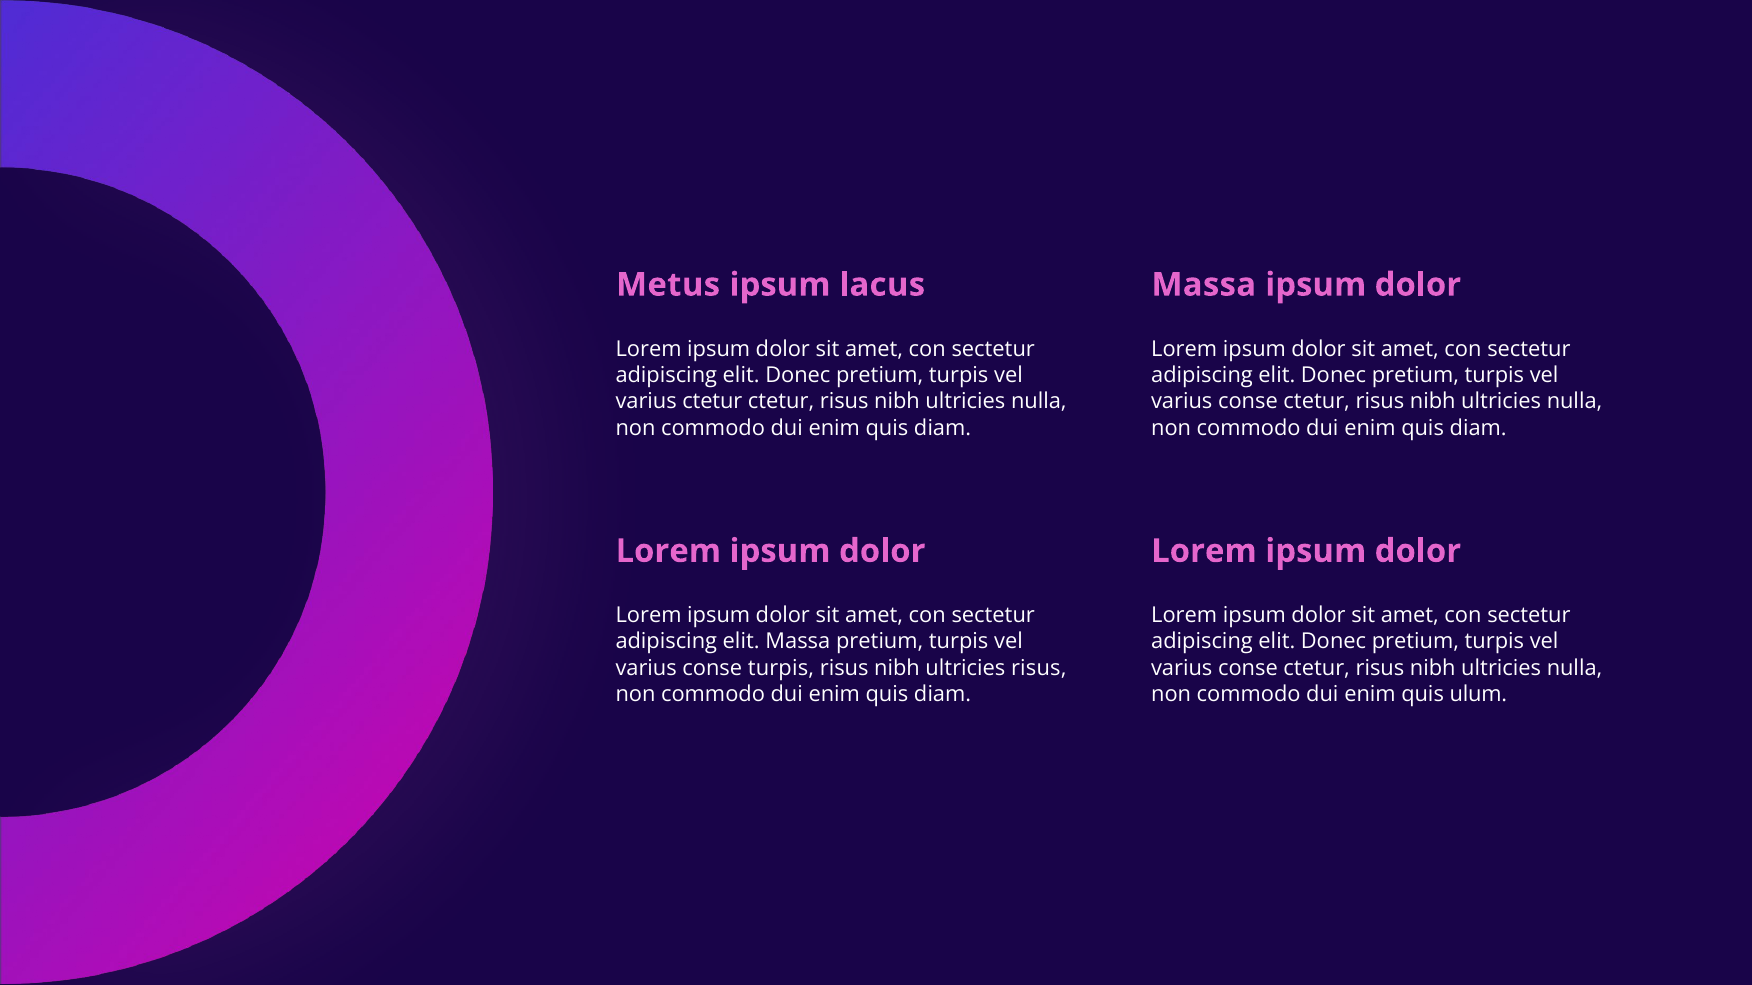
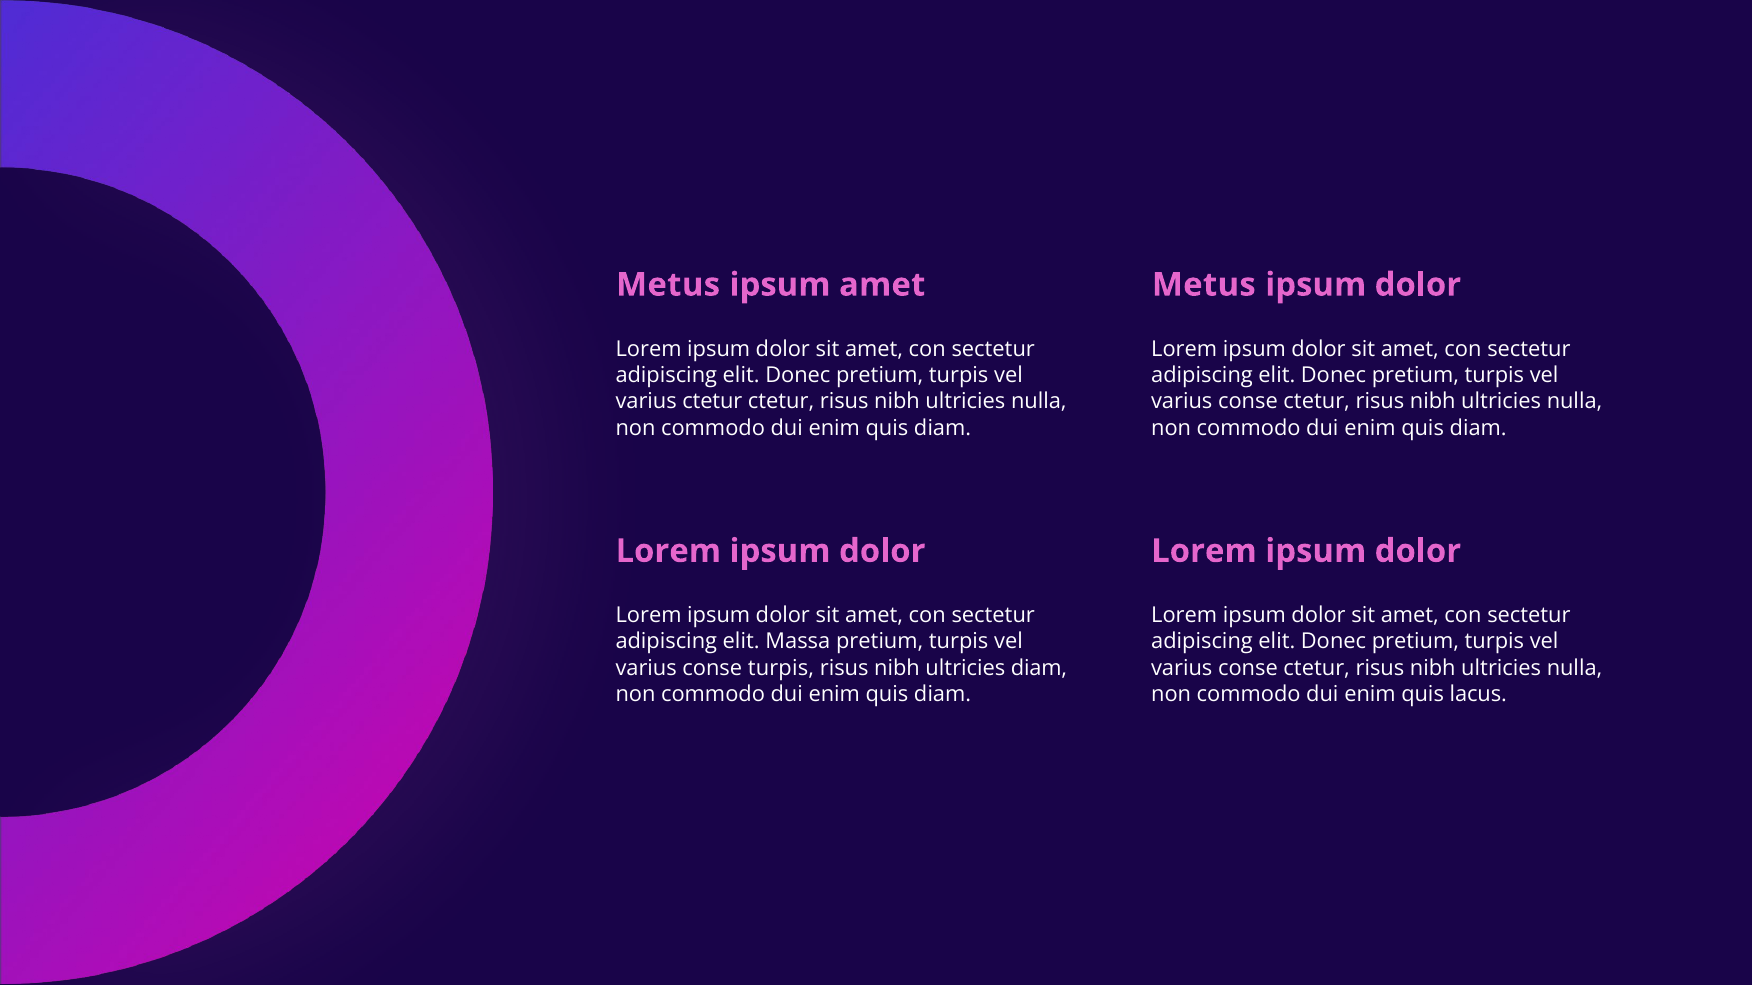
ipsum lacus: lacus -> amet
Massa at (1204, 285): Massa -> Metus
ultricies risus: risus -> diam
ulum: ulum -> lacus
